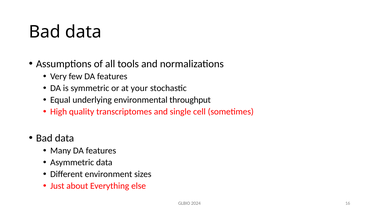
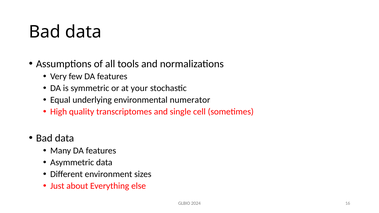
throughput: throughput -> numerator
